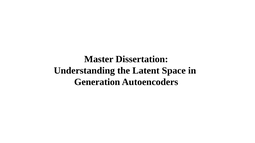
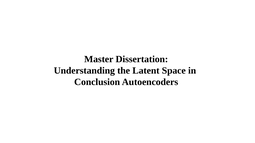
Generation: Generation -> Conclusion
